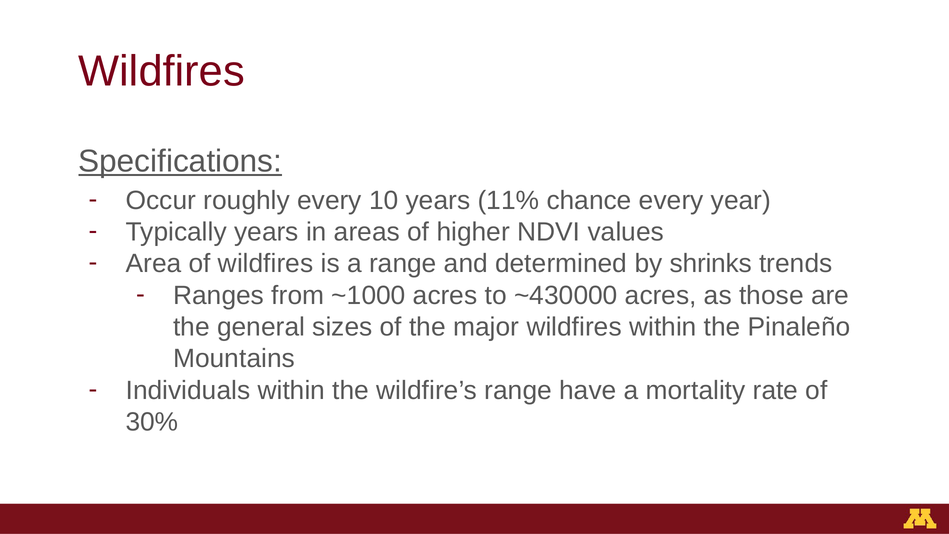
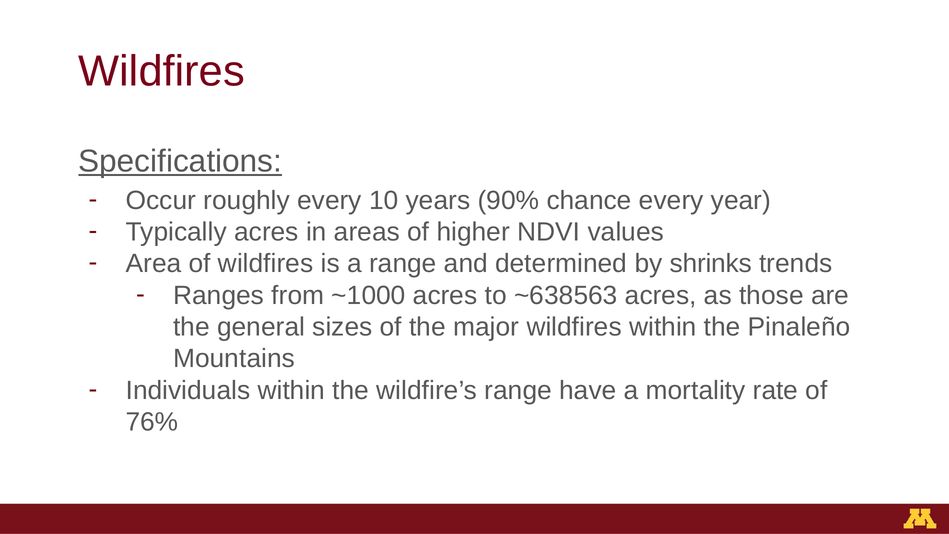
11%: 11% -> 90%
Typically years: years -> acres
~430000: ~430000 -> ~638563
30%: 30% -> 76%
